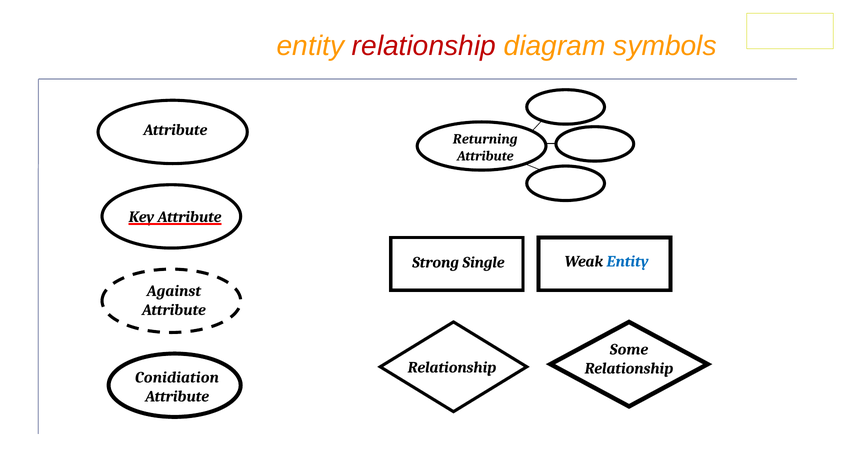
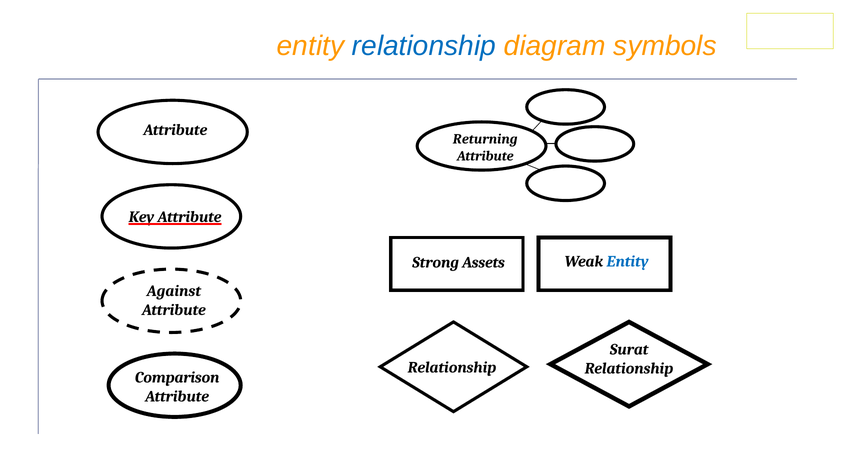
relationship at (424, 46) colour: red -> blue
Single: Single -> Assets
Some: Some -> Surat
Conidiation: Conidiation -> Comparison
